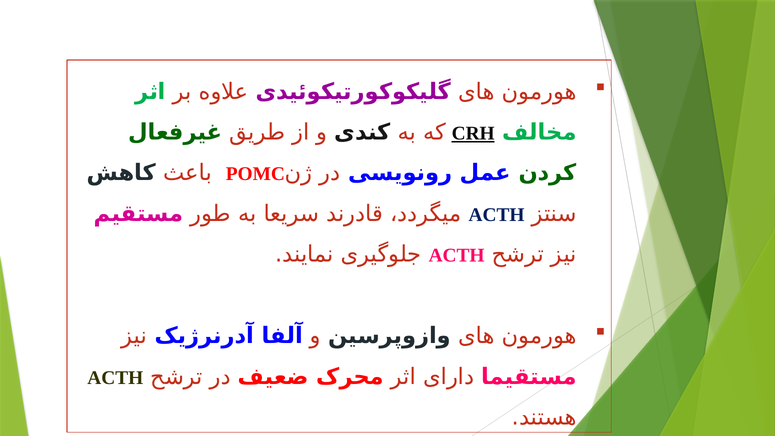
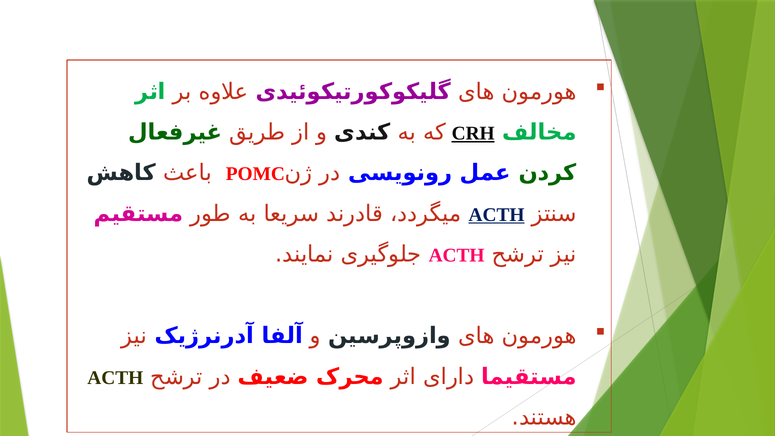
ACTH at (497, 215) underline: none -> present
